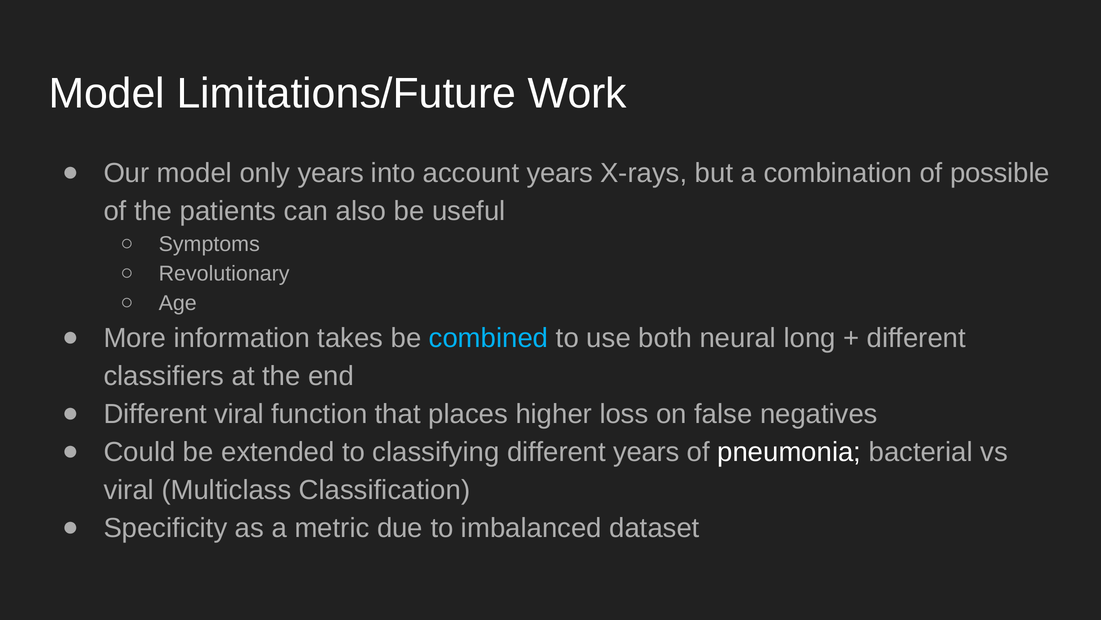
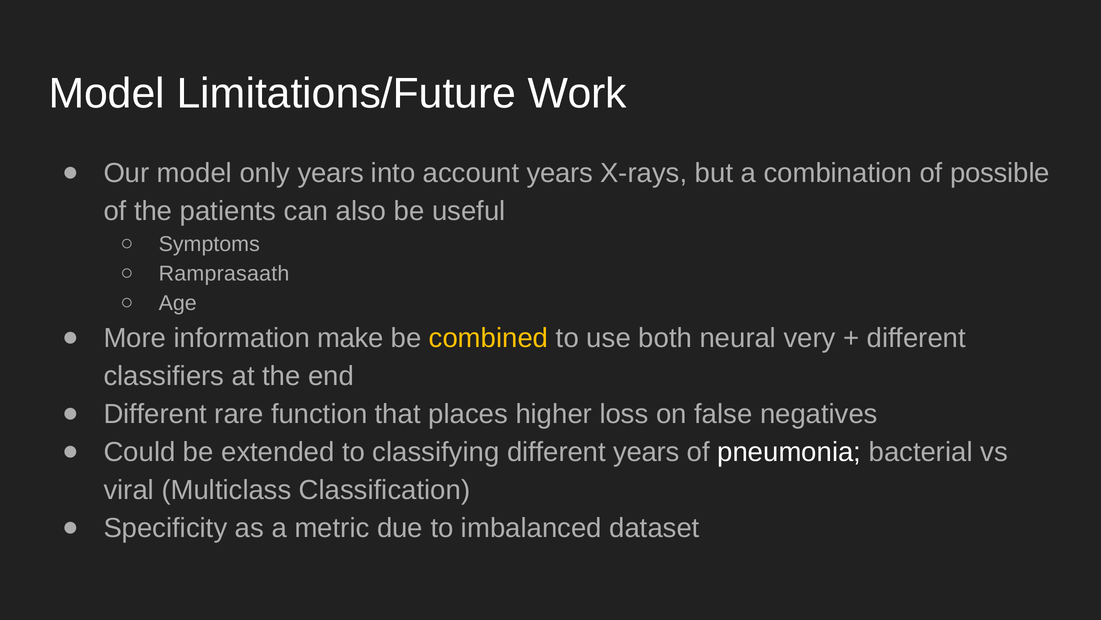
Revolutionary: Revolutionary -> Ramprasaath
takes: takes -> make
combined colour: light blue -> yellow
long: long -> very
Different viral: viral -> rare
